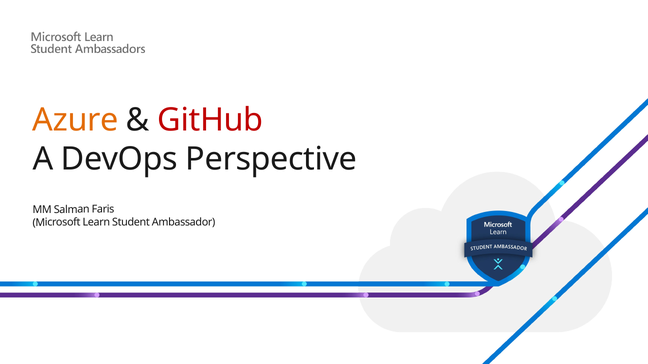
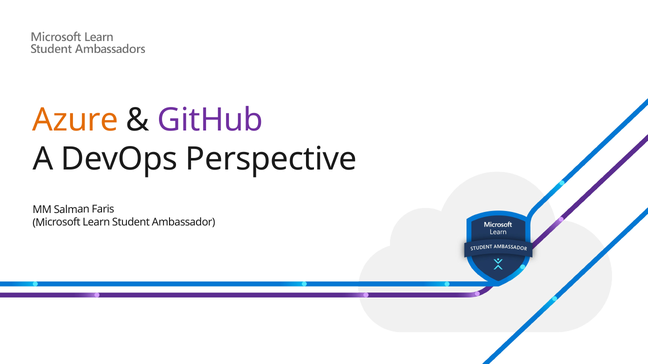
GitHub colour: red -> purple
